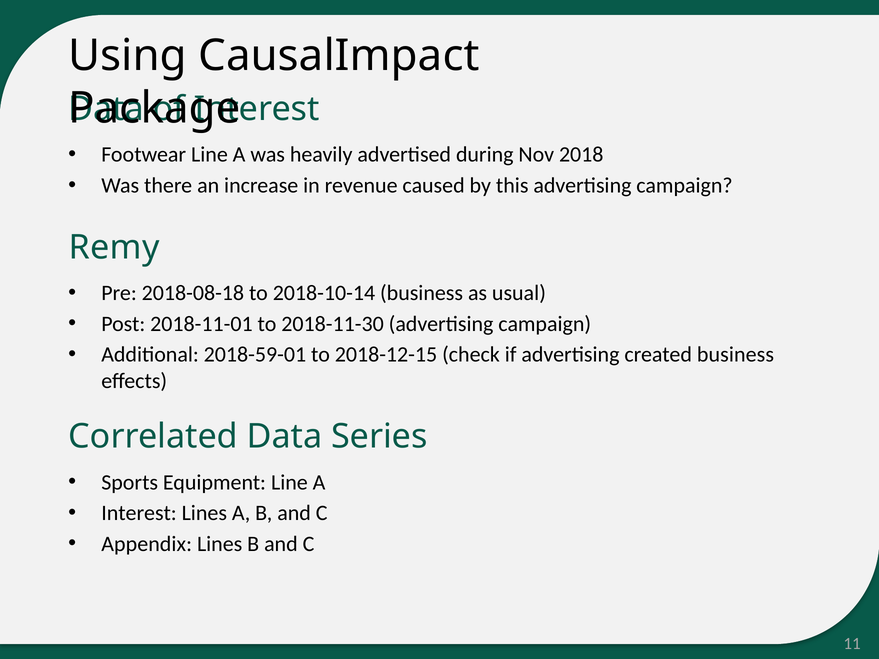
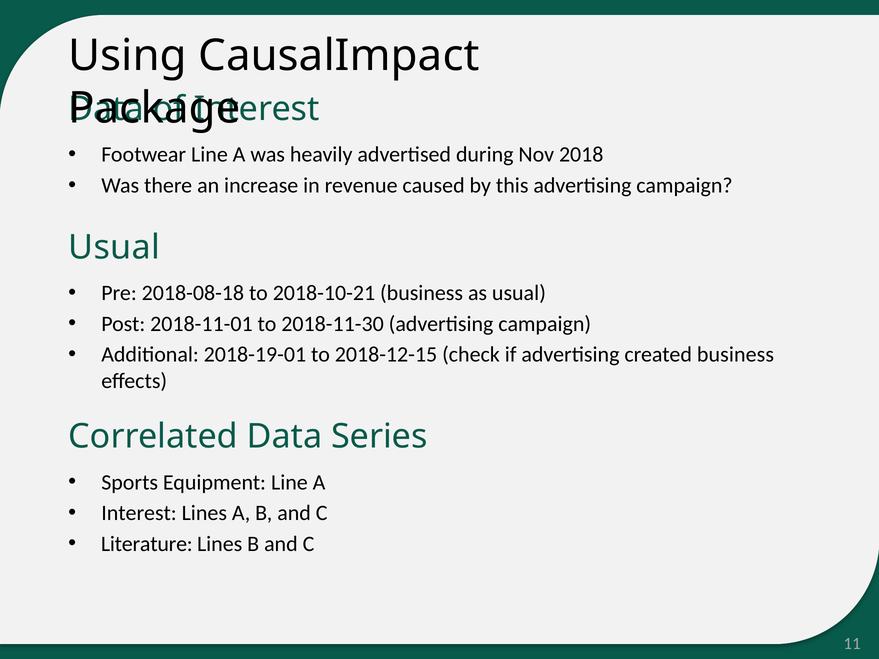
Remy at (114, 247): Remy -> Usual
2018-10-14: 2018-10-14 -> 2018-10-21
2018-59-01: 2018-59-01 -> 2018-19-01
Appendix: Appendix -> Literature
